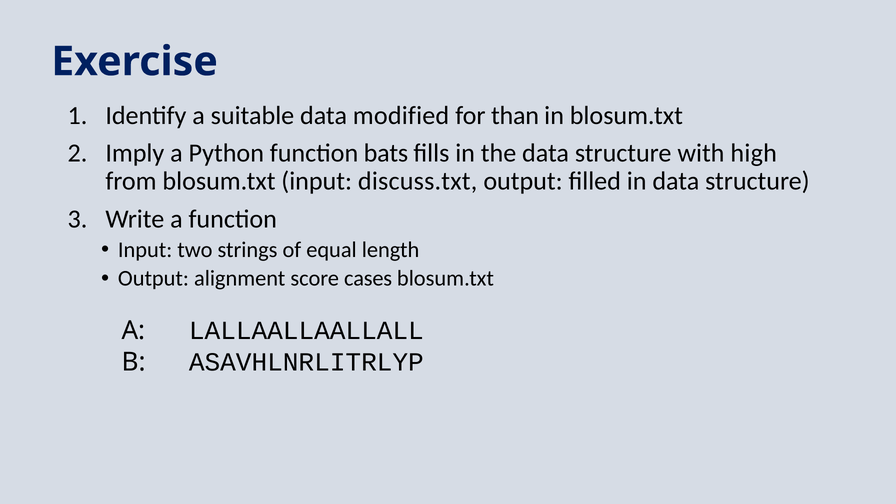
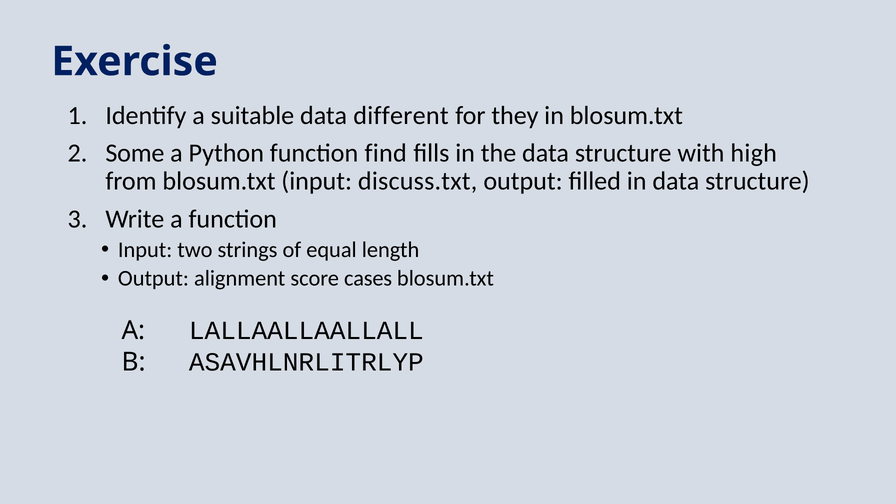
modified: modified -> different
than: than -> they
Imply: Imply -> Some
bats: bats -> find
